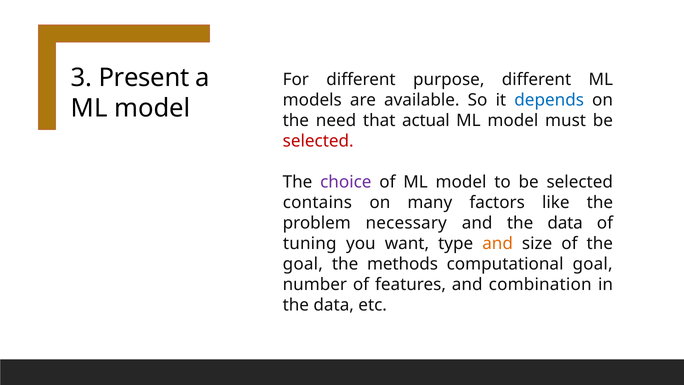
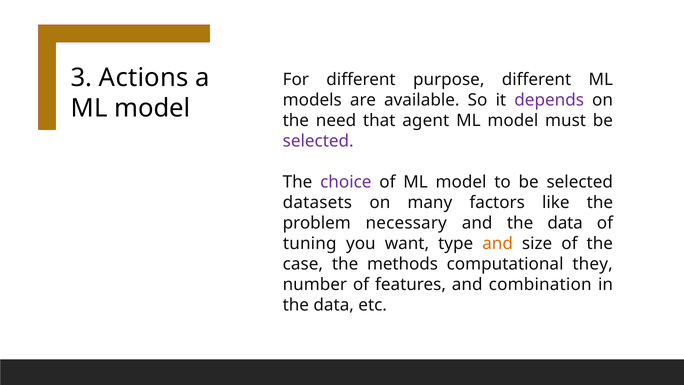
Present: Present -> Actions
depends colour: blue -> purple
actual: actual -> agent
selected at (318, 141) colour: red -> purple
contains: contains -> datasets
goal at (303, 264): goal -> case
computational goal: goal -> they
